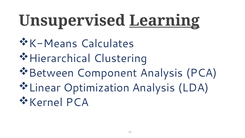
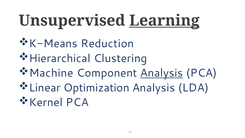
Calculates: Calculates -> Reduction
Between: Between -> Machine
Analysis at (162, 73) underline: none -> present
